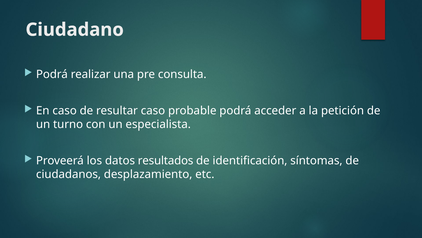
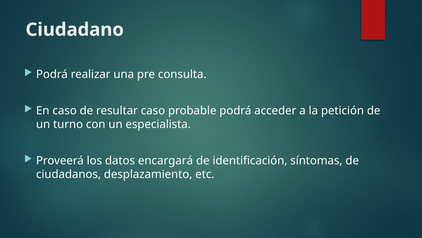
resultados: resultados -> encargará
